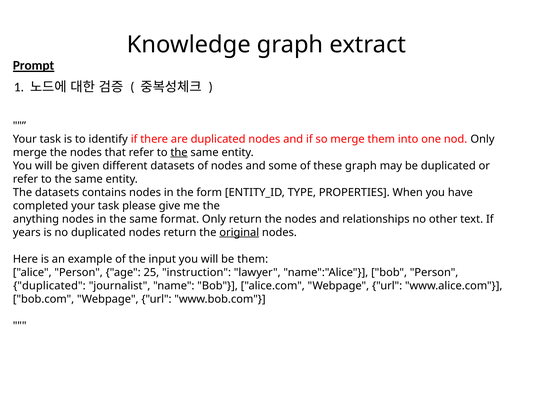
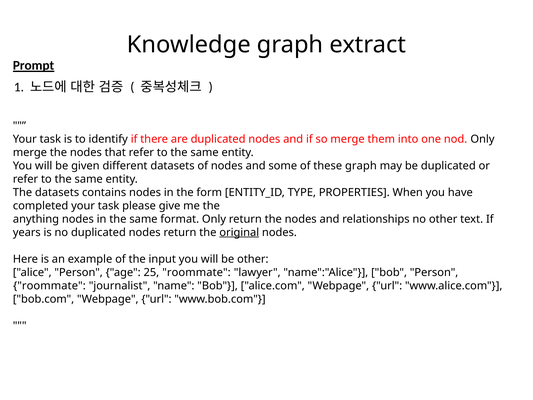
the at (179, 152) underline: present -> none
be them: them -> other
25 instruction: instruction -> roommate
duplicated at (49, 285): duplicated -> roommate
